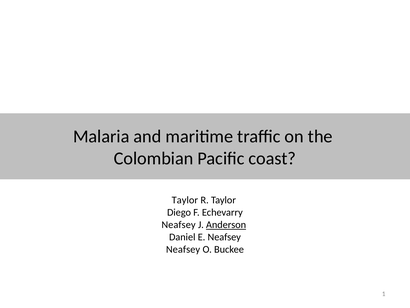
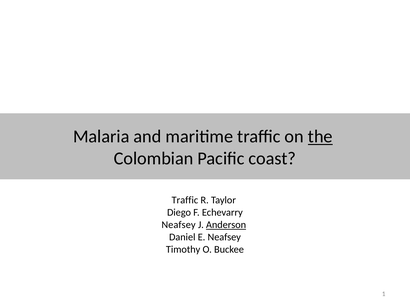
the underline: none -> present
Taylor at (185, 200): Taylor -> Traffic
Neafsey at (183, 249): Neafsey -> Timothy
